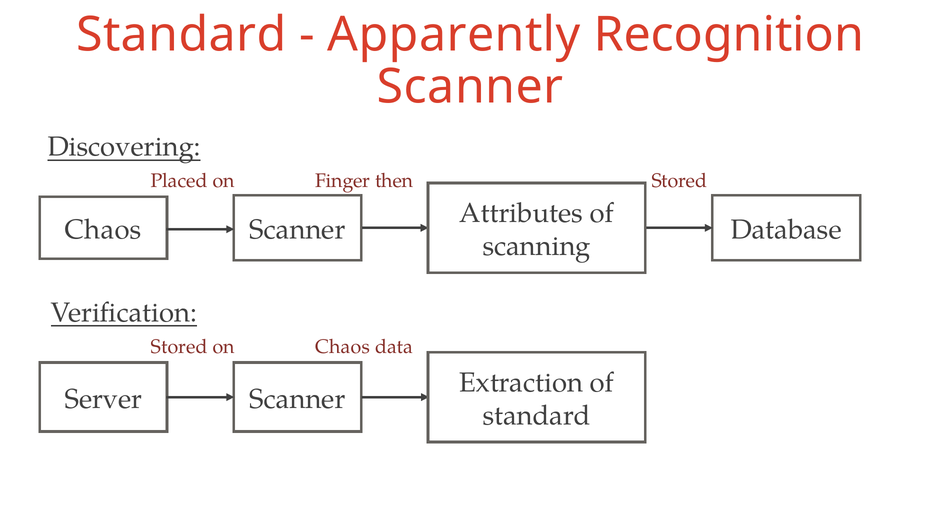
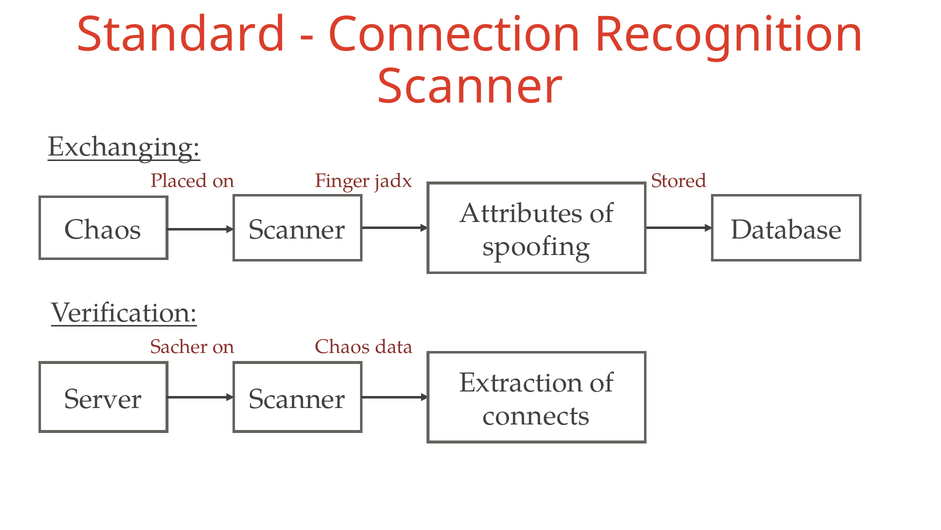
Apparently: Apparently -> Connection
Discovering: Discovering -> Exchanging
then: then -> jadx
scanning: scanning -> spoofing
Stored at (179, 346): Stored -> Sacher
standard at (537, 415): standard -> connects
